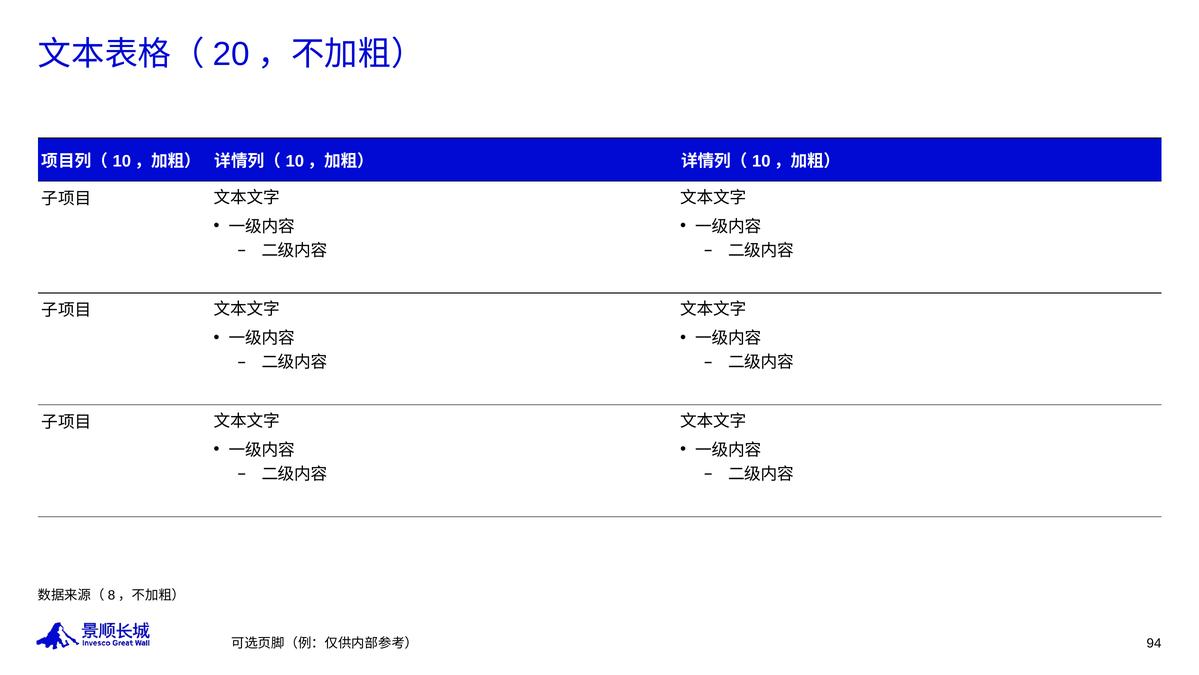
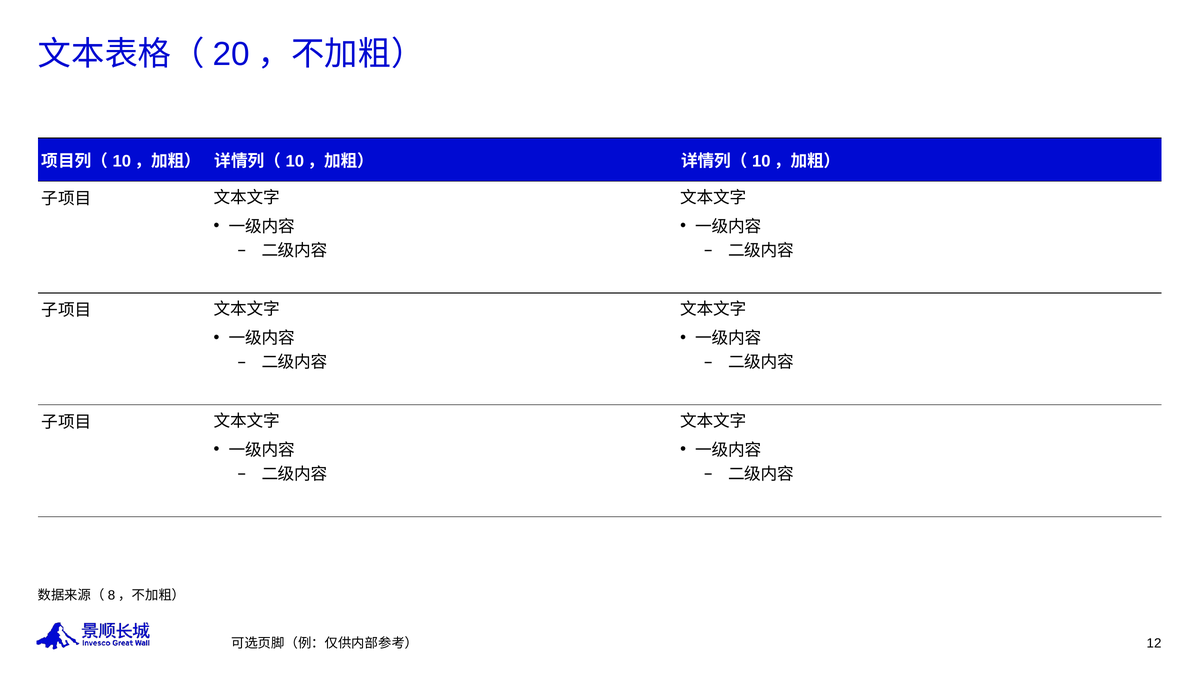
94: 94 -> 12
